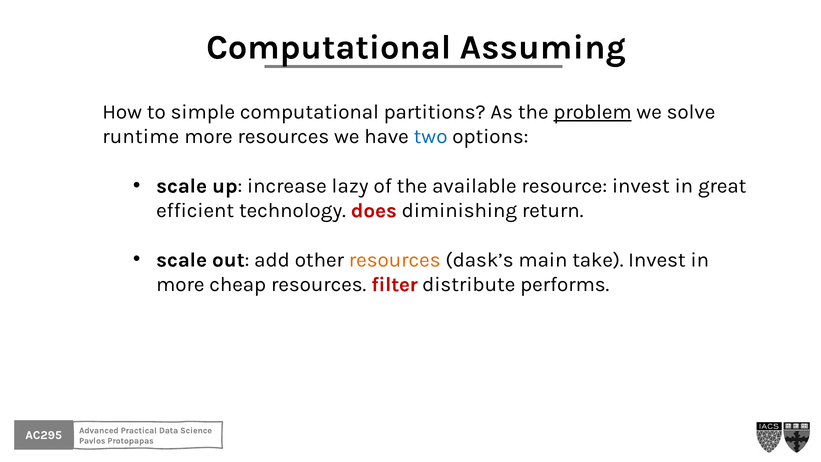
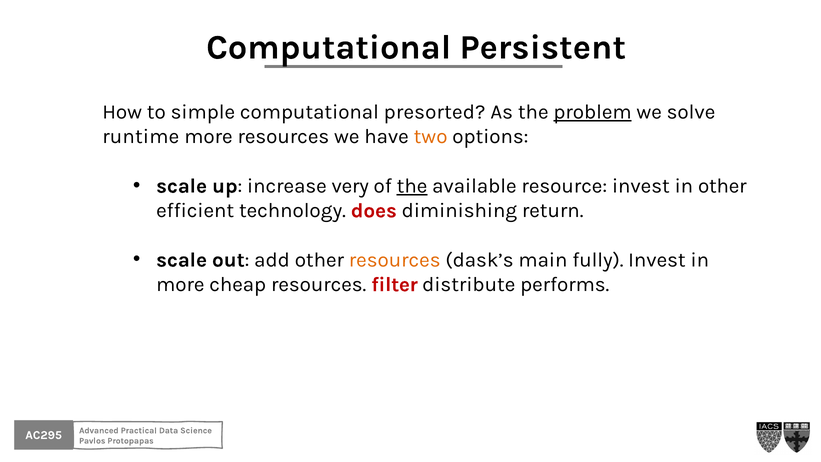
Assuming: Assuming -> Persistent
partitions: partitions -> presorted
two colour: blue -> orange
lazy: lazy -> very
the at (412, 186) underline: none -> present
in great: great -> other
take: take -> fully
